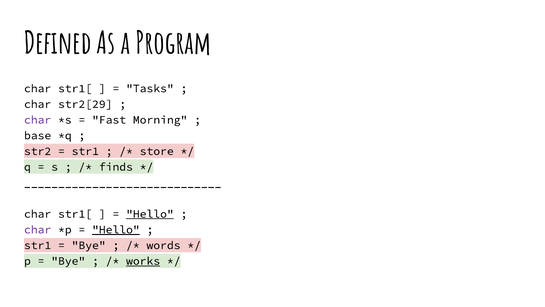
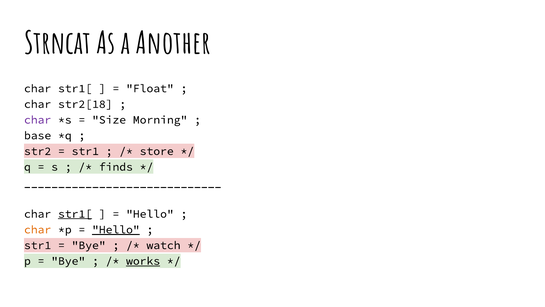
Defined: Defined -> Strncat
Program: Program -> Another
Tasks: Tasks -> Float
str2[29: str2[29 -> str2[18
Fast: Fast -> Size
str1[ at (75, 214) underline: none -> present
Hello at (150, 214) underline: present -> none
char at (38, 229) colour: purple -> orange
words: words -> watch
